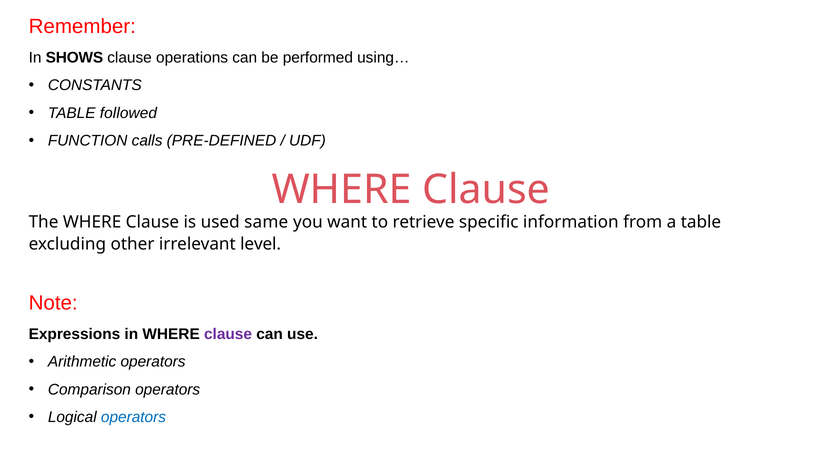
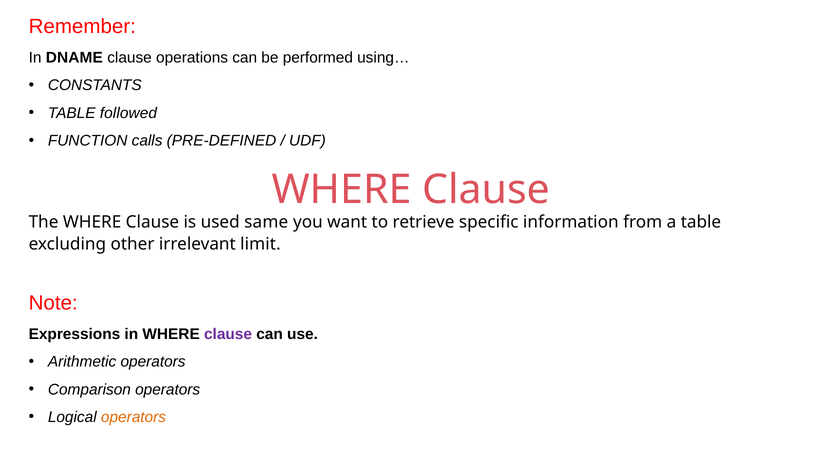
SHOWS: SHOWS -> DNAME
level: level -> limit
operators at (133, 418) colour: blue -> orange
